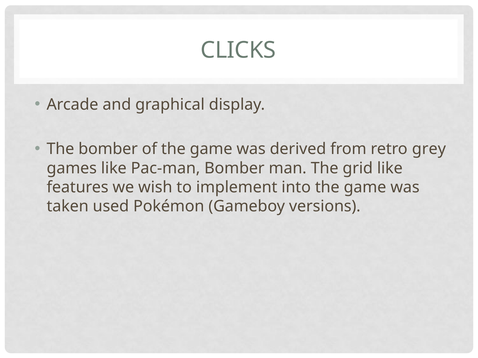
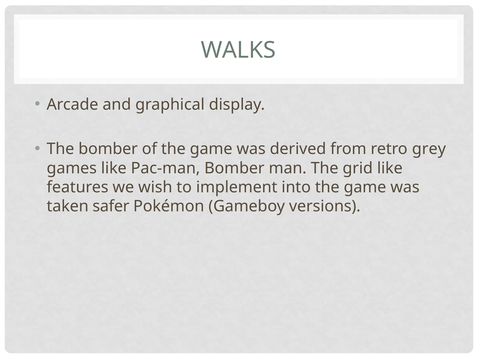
CLICKS: CLICKS -> WALKS
used: used -> safer
